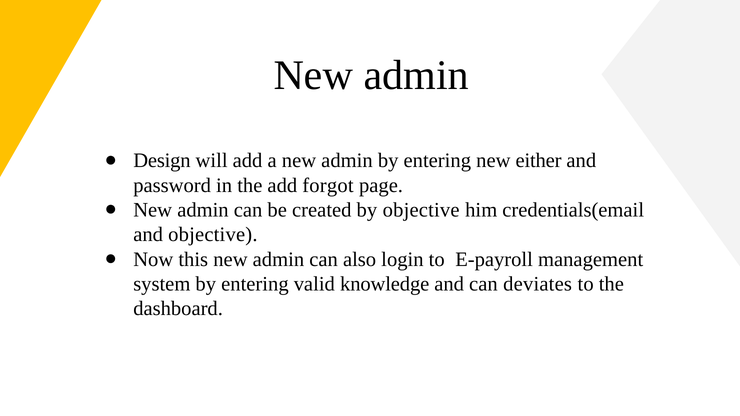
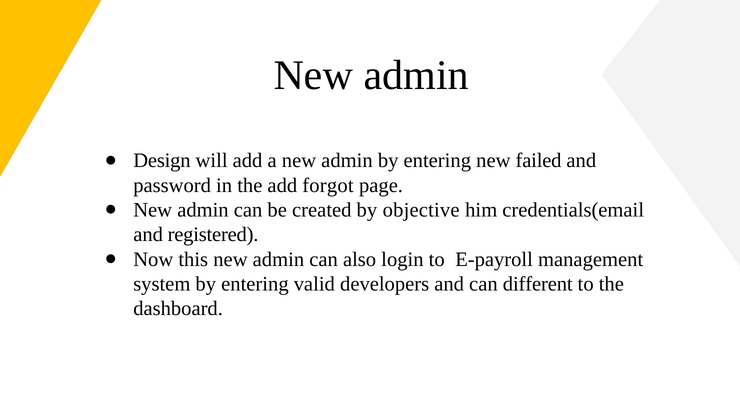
either: either -> failed
and objective: objective -> registered
knowledge: knowledge -> developers
deviates: deviates -> different
